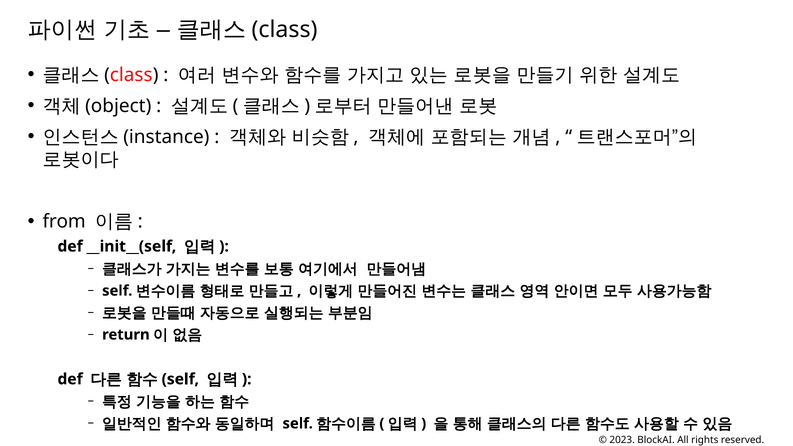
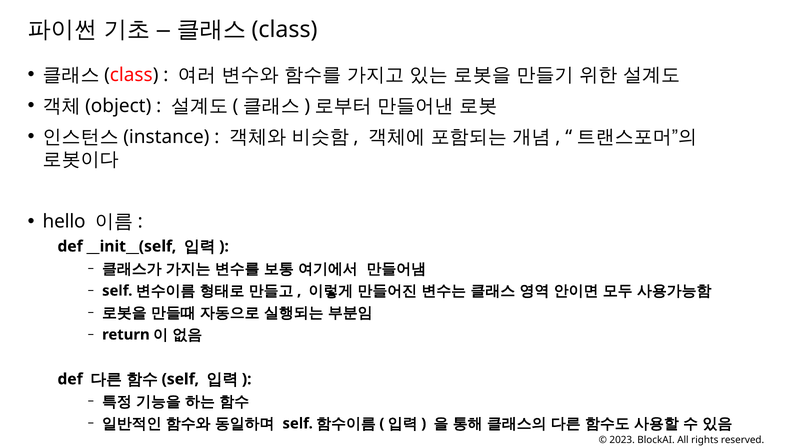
from: from -> hello
